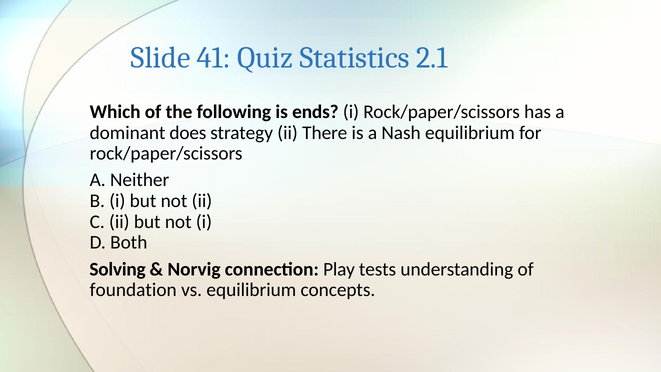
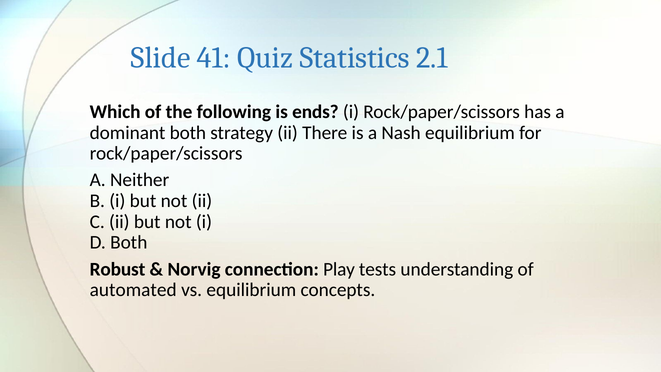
dominant does: does -> both
Solving: Solving -> Robust
foundation: foundation -> automated
